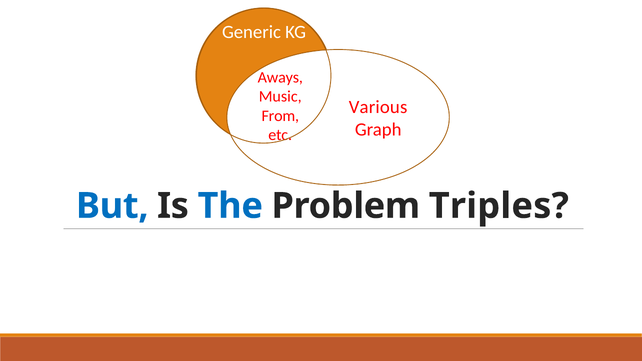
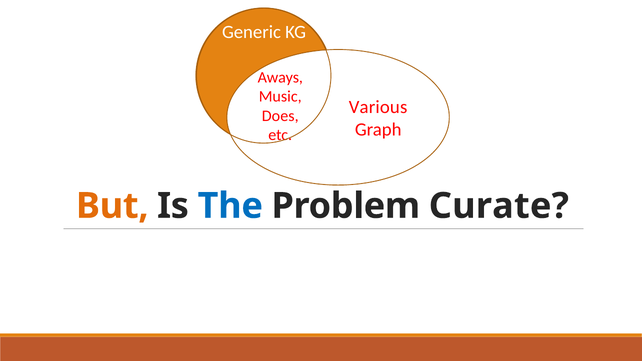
From: From -> Does
But colour: blue -> orange
Triples: Triples -> Curate
